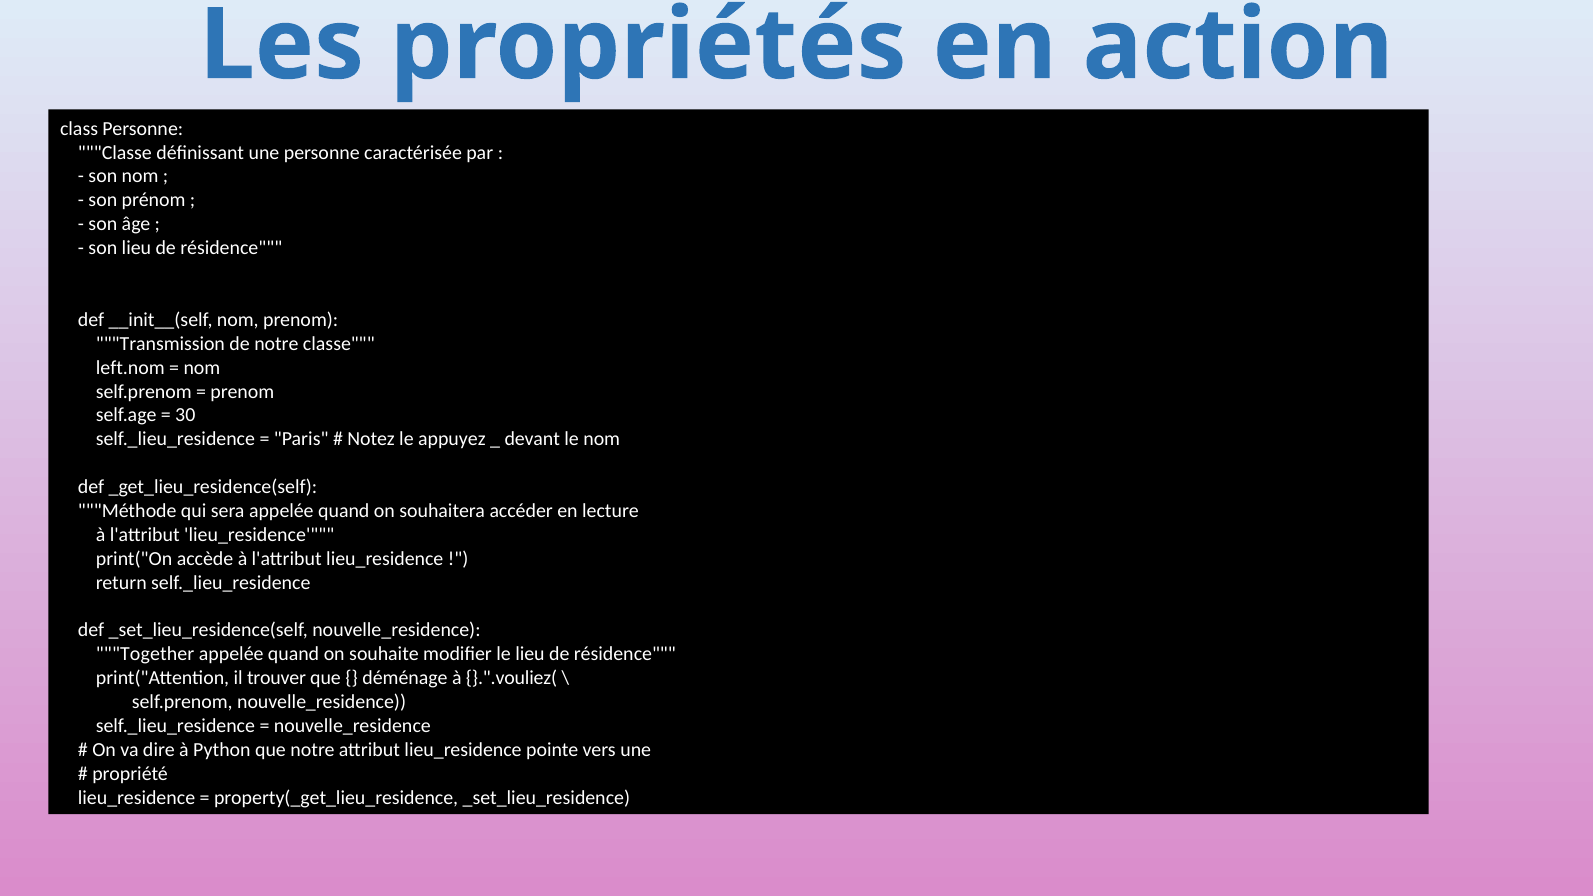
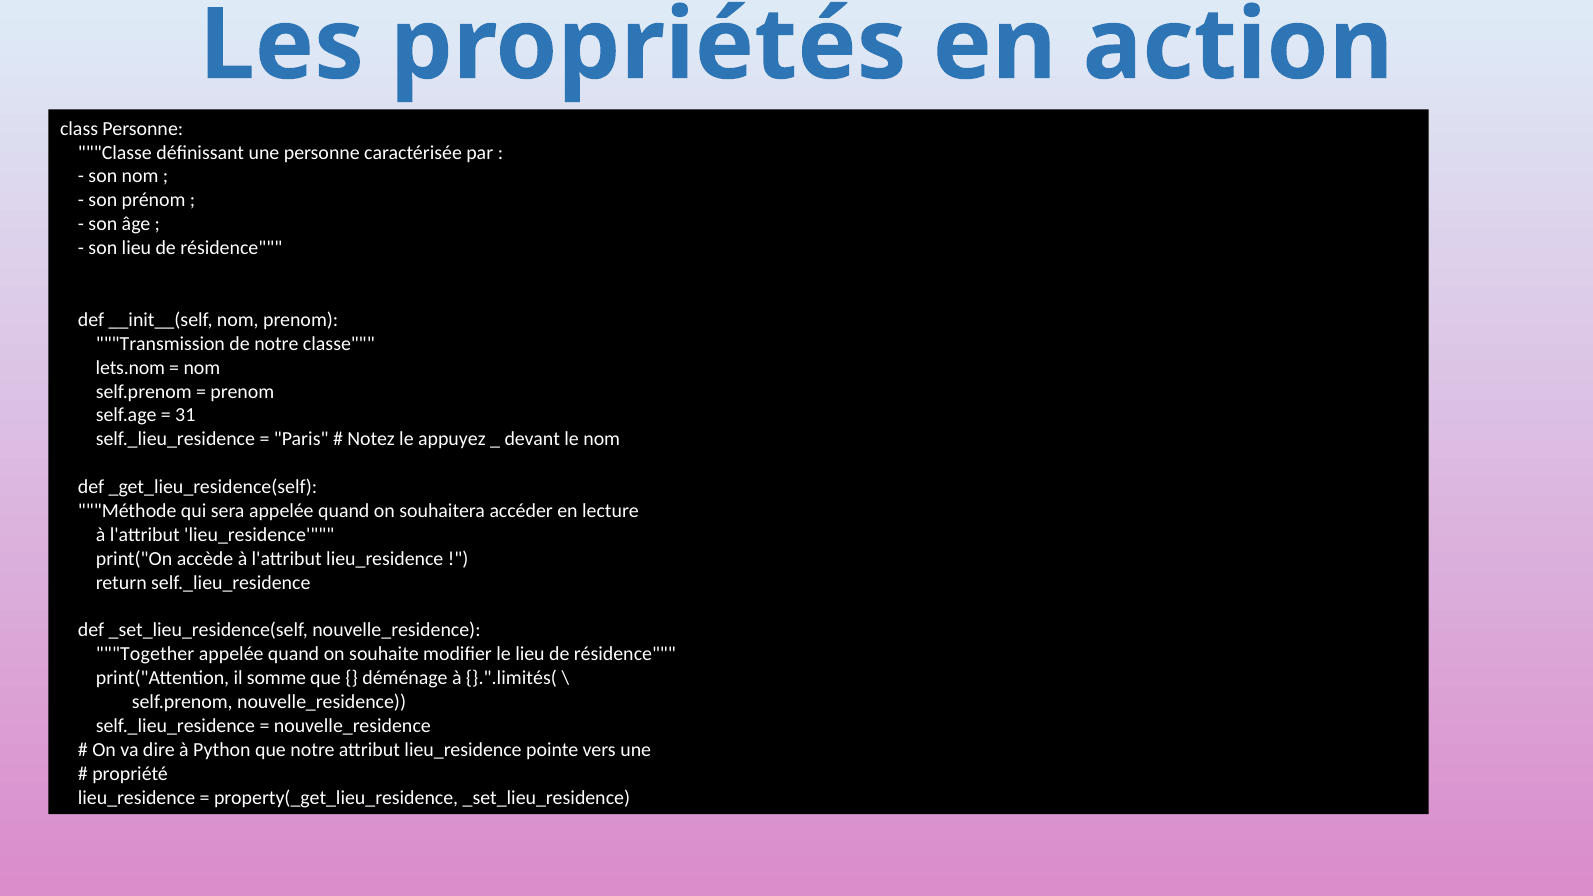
left.nom: left.nom -> lets.nom
30: 30 -> 31
trouver: trouver -> somme
}.".vouliez(: }.".vouliez( -> }.".limités(
